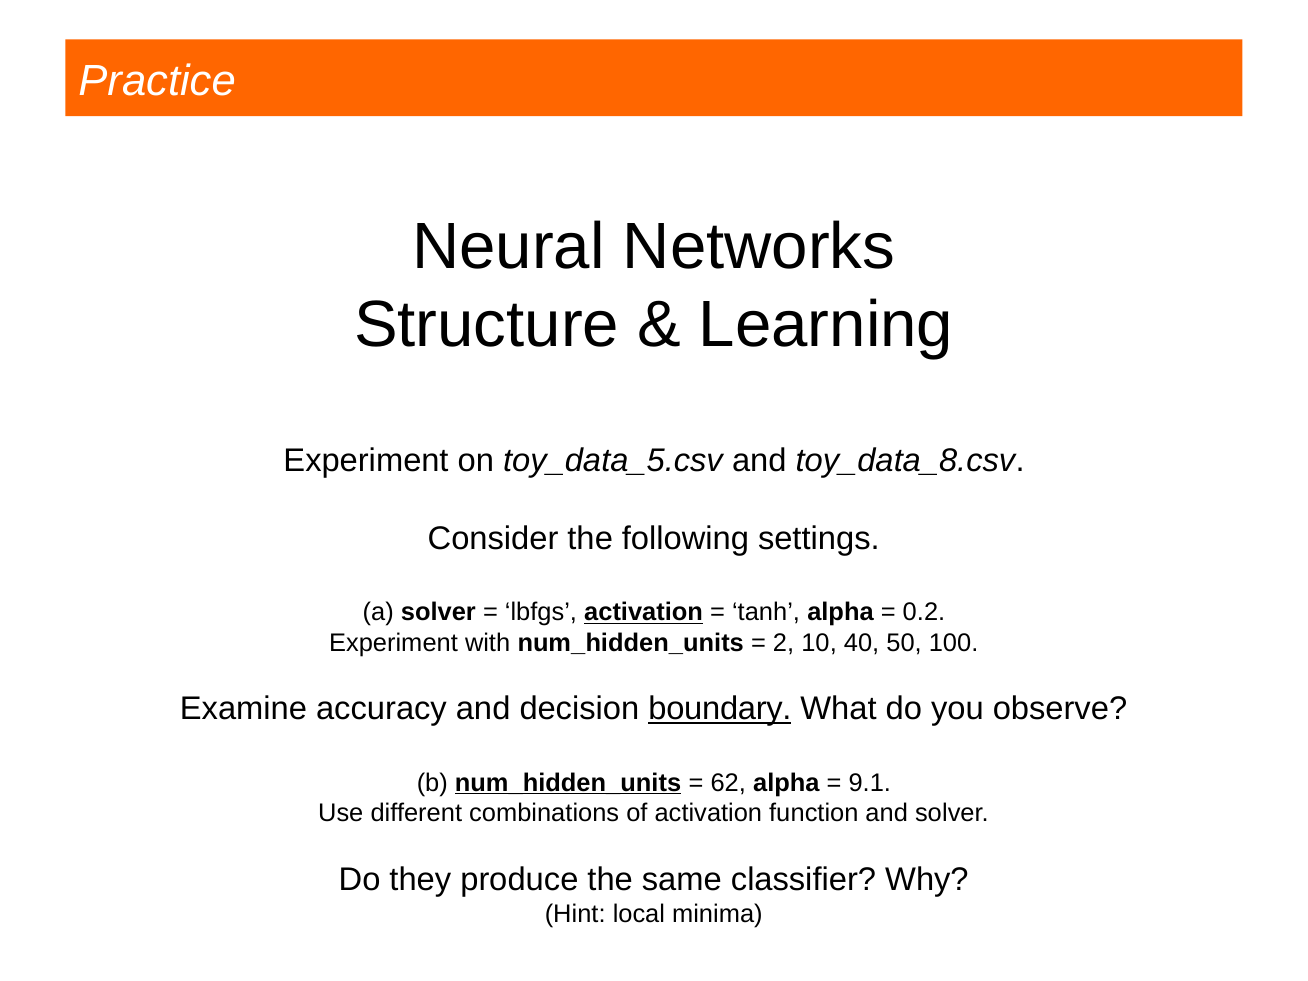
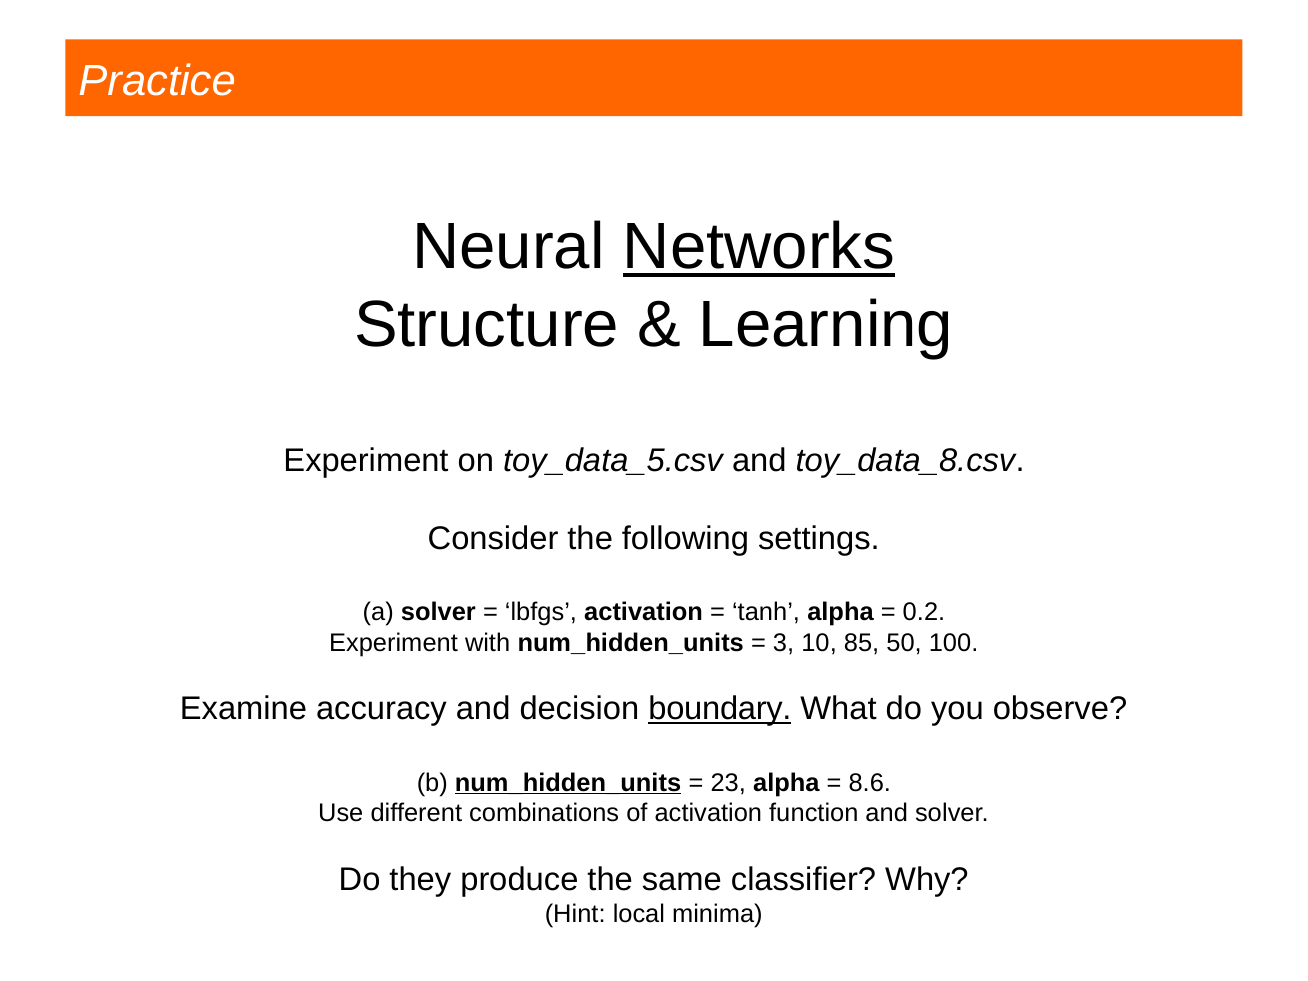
Networks underline: none -> present
activation at (644, 612) underline: present -> none
2: 2 -> 3
40: 40 -> 85
62: 62 -> 23
9.1: 9.1 -> 8.6
